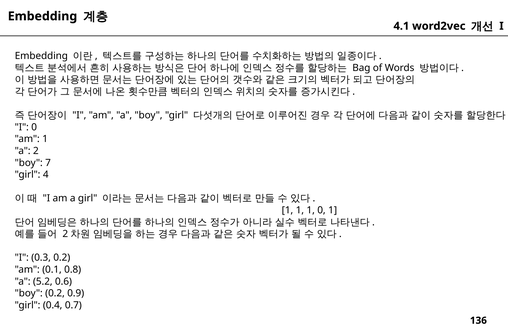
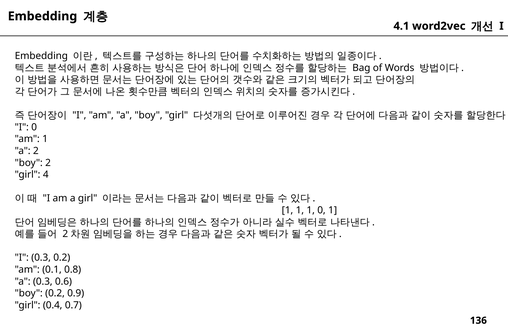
boy 7: 7 -> 2
a 5.2: 5.2 -> 0.3
